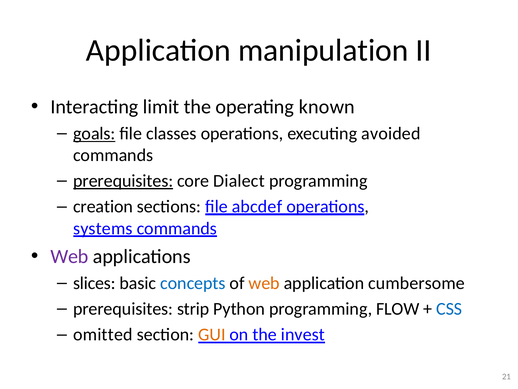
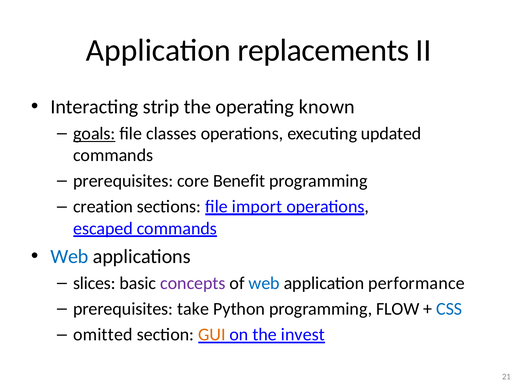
manipulation: manipulation -> replacements
limit: limit -> strip
avoided: avoided -> updated
prerequisites at (123, 181) underline: present -> none
Dialect: Dialect -> Benefit
abcdef: abcdef -> import
systems: systems -> escaped
Web at (69, 256) colour: purple -> blue
concepts colour: blue -> purple
web at (264, 283) colour: orange -> blue
cumbersome: cumbersome -> performance
strip: strip -> take
